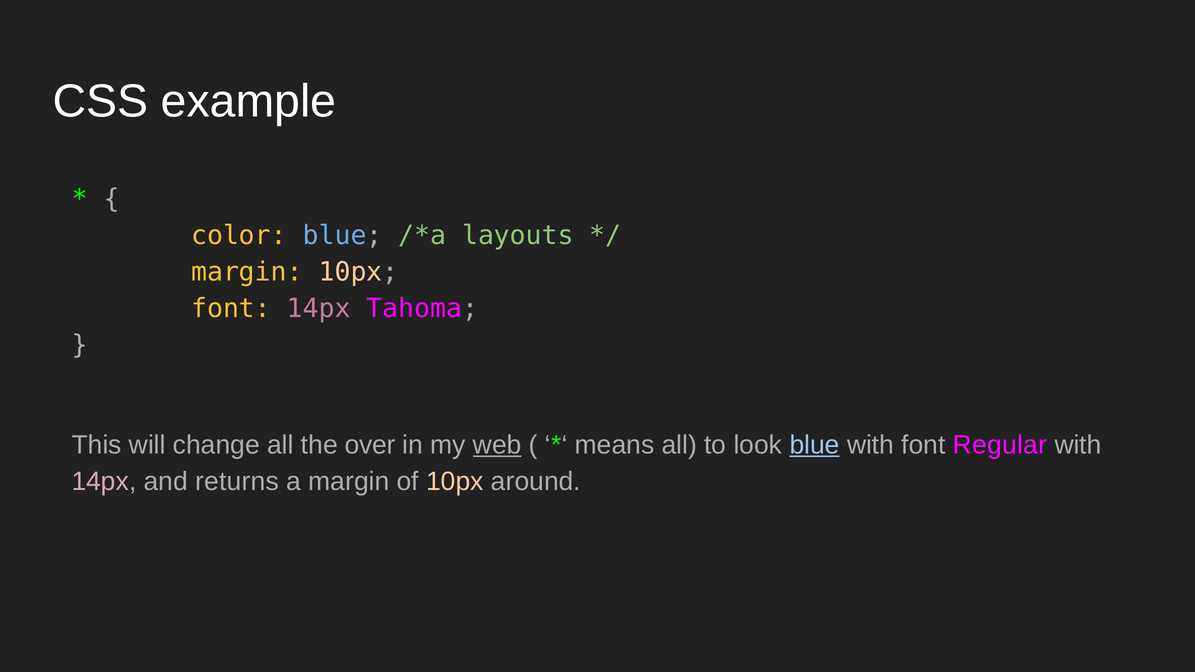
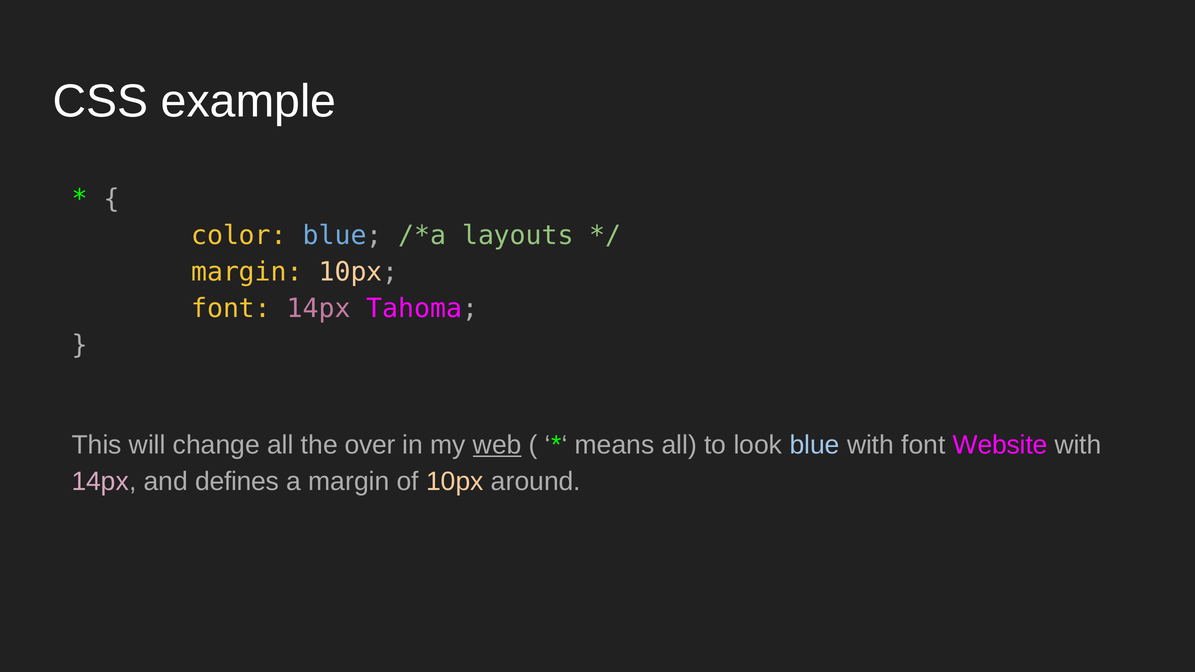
blue at (815, 445) underline: present -> none
Regular: Regular -> Website
returns: returns -> defines
